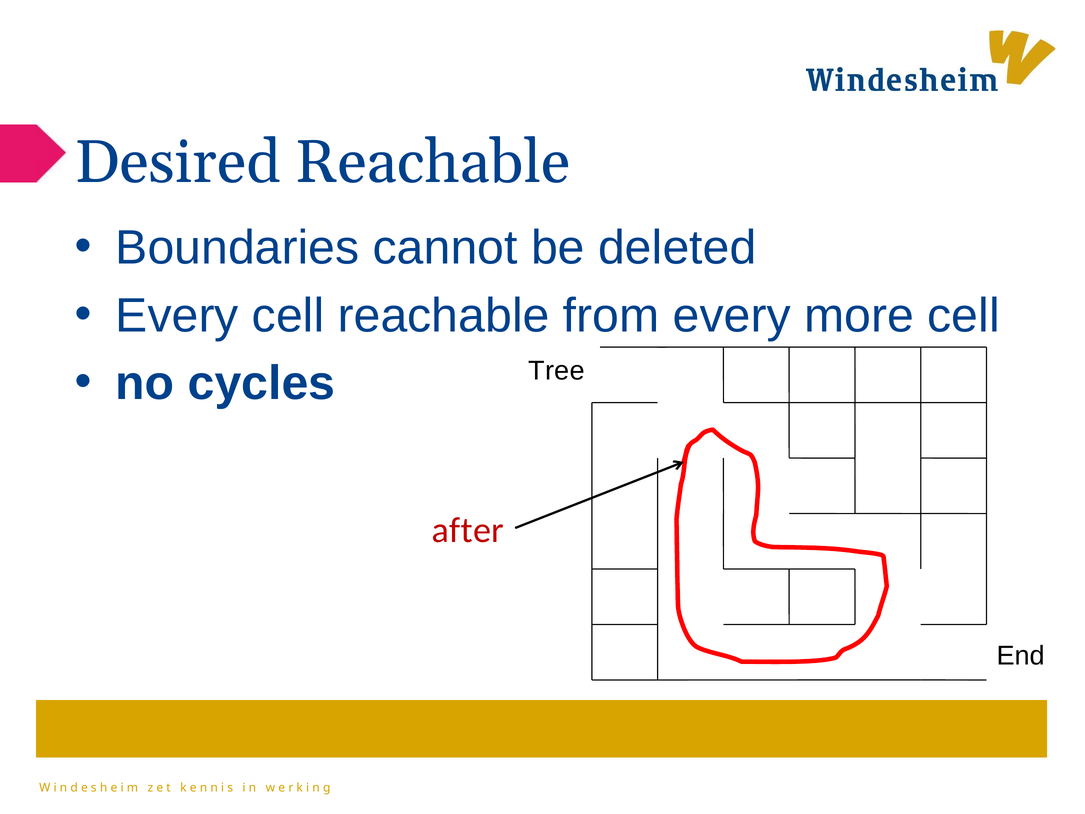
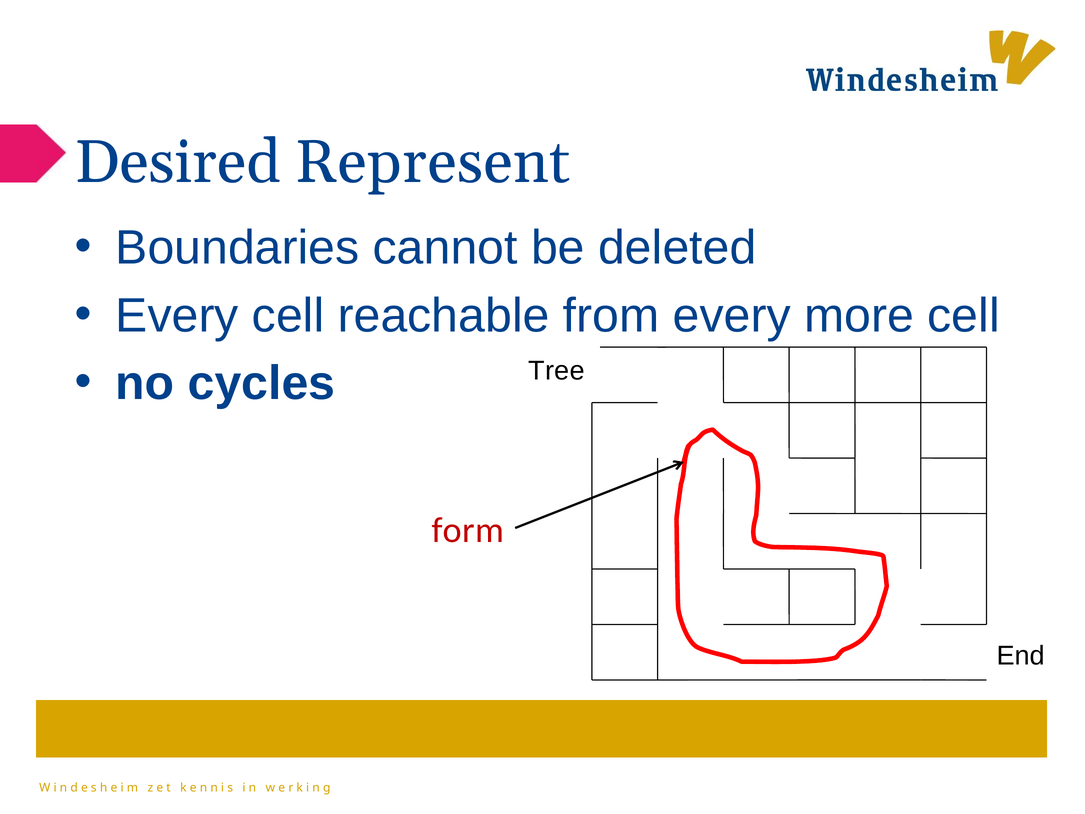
Desired Reachable: Reachable -> Represent
after: after -> form
